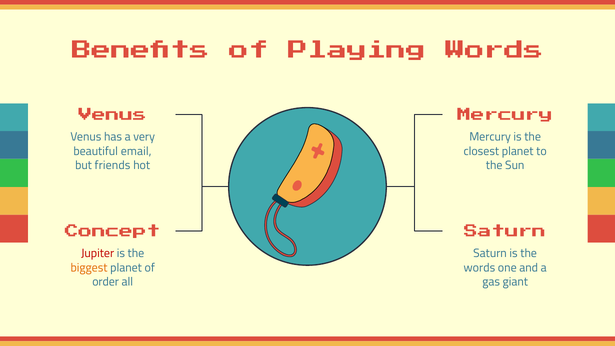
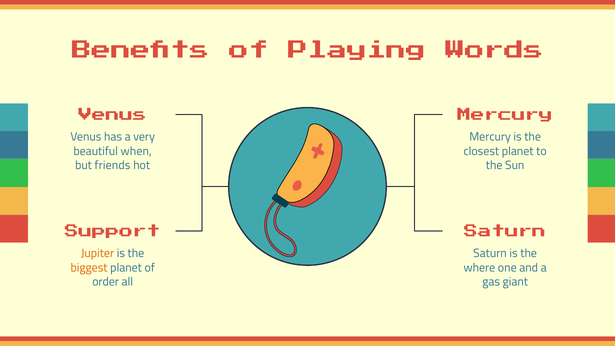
email: email -> when
Concept: Concept -> Support
Jupiter colour: red -> orange
words at (479, 268): words -> where
